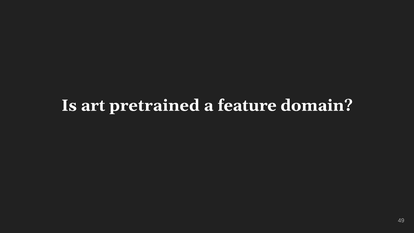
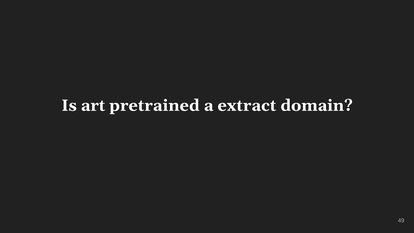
feature: feature -> extract
